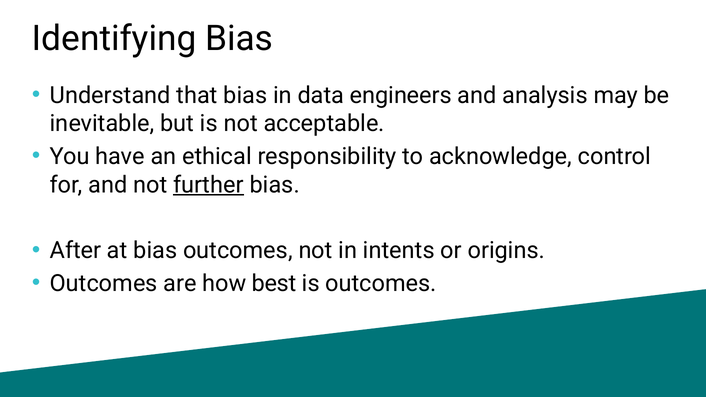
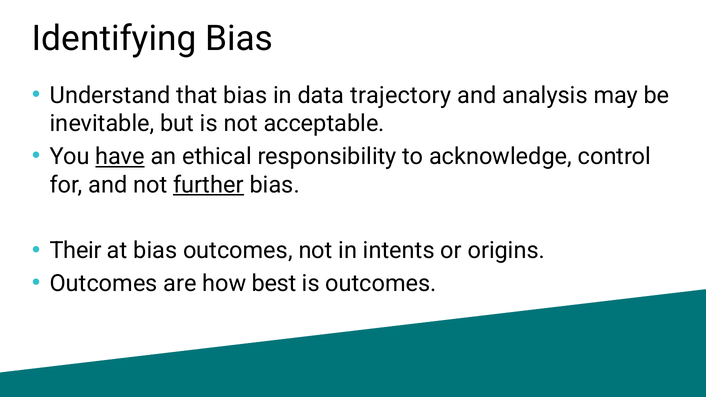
engineers: engineers -> trajectory
have underline: none -> present
After: After -> Their
